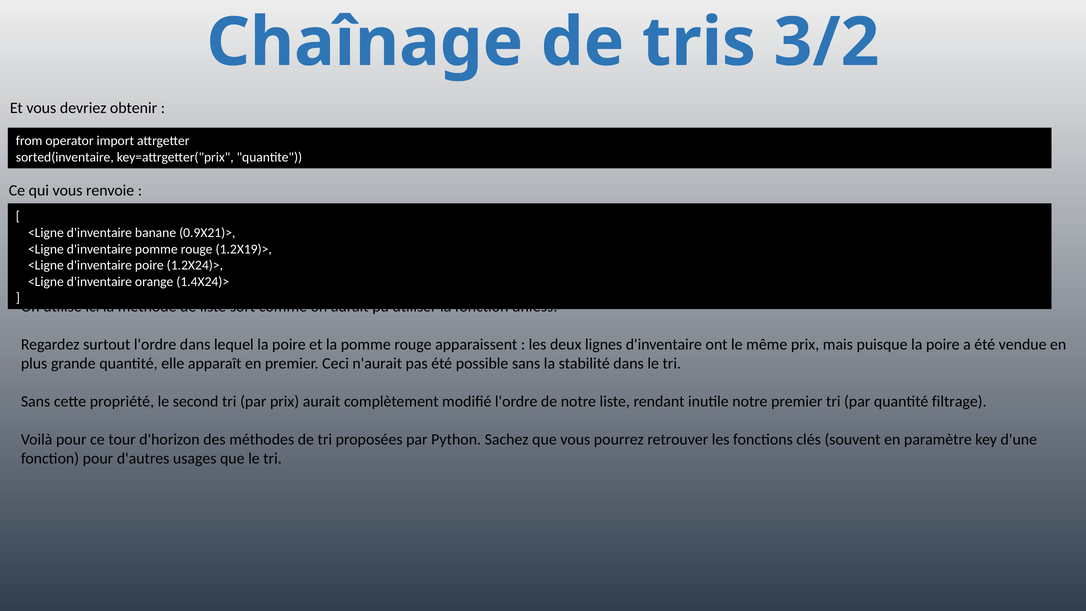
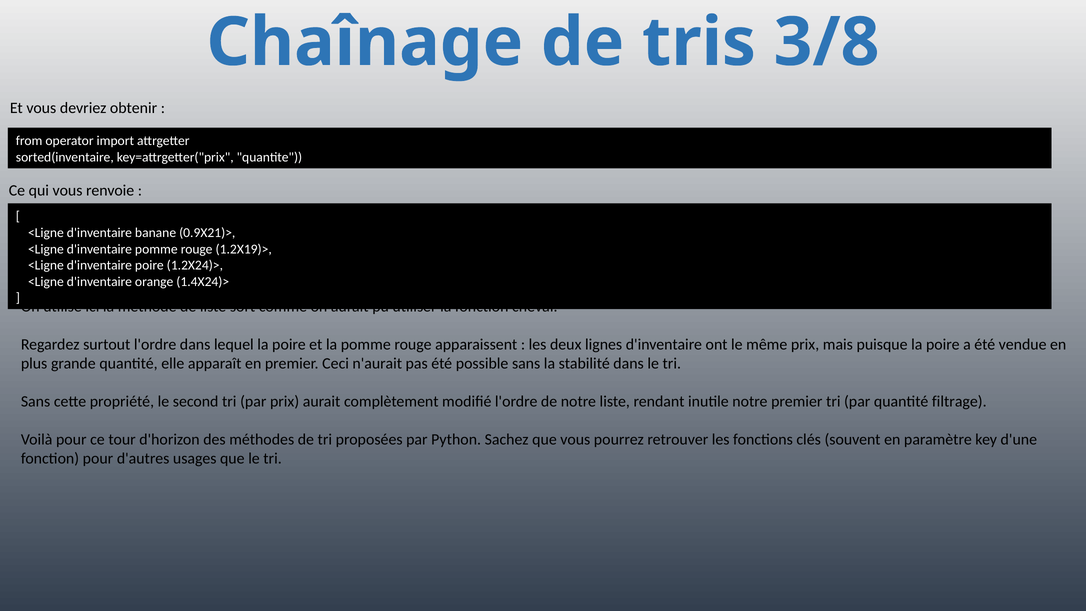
3/2: 3/2 -> 3/8
unless: unless -> cheval
